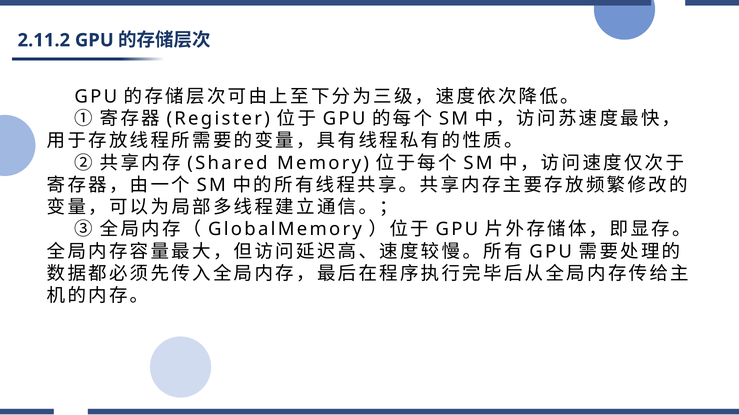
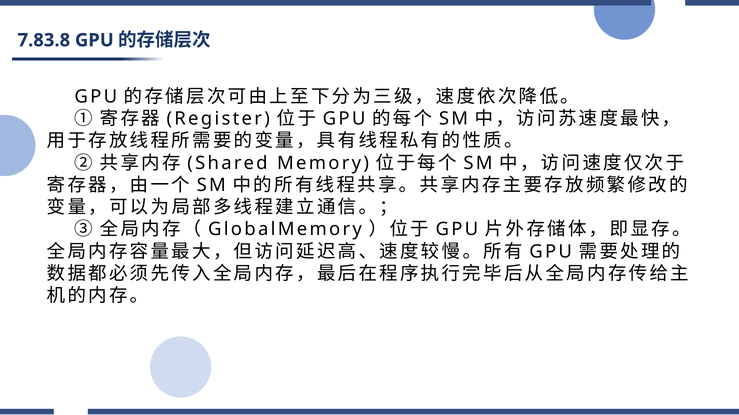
2.11.2: 2.11.2 -> 7.83.8
